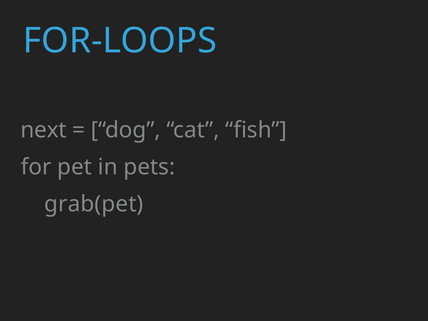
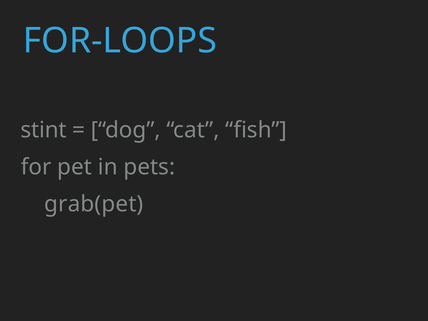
next: next -> stint
